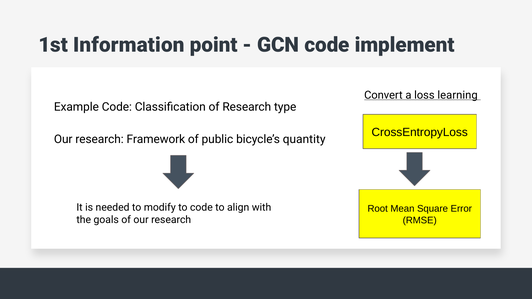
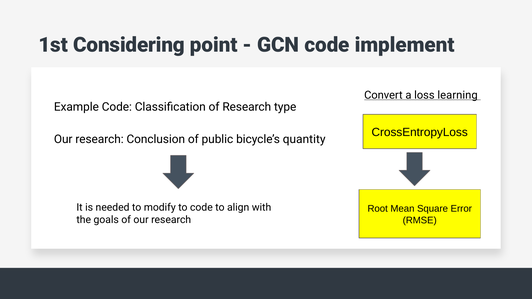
Information: Information -> Considering
Framework: Framework -> Conclusion
